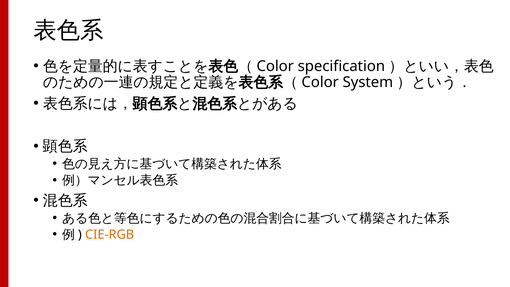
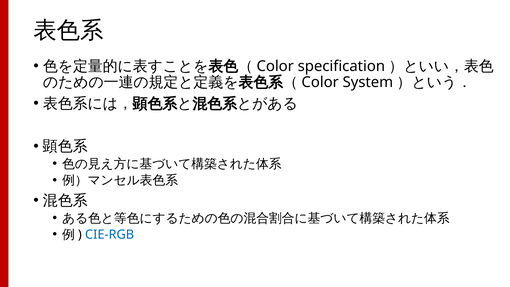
CIE-RGB colour: orange -> blue
